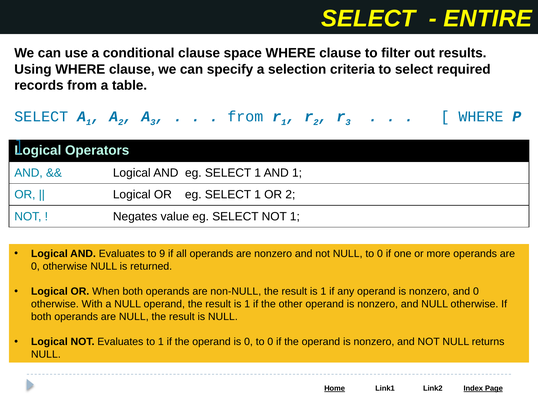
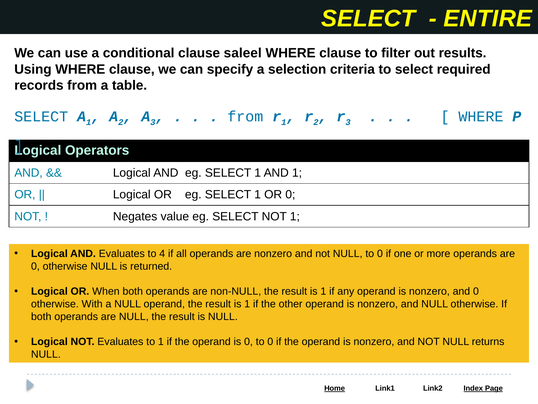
space: space -> saleel
OR 2: 2 -> 0
9: 9 -> 4
